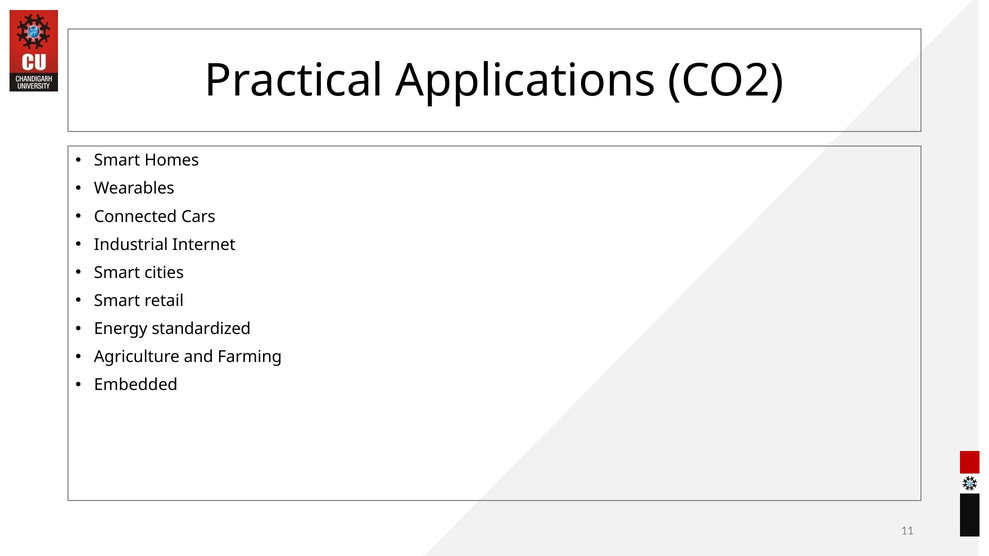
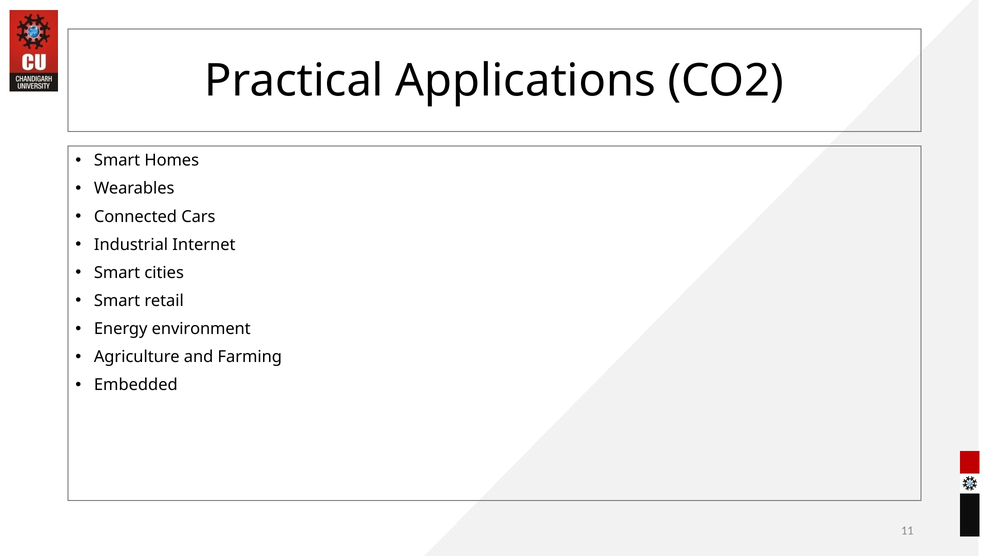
standardized: standardized -> environment
